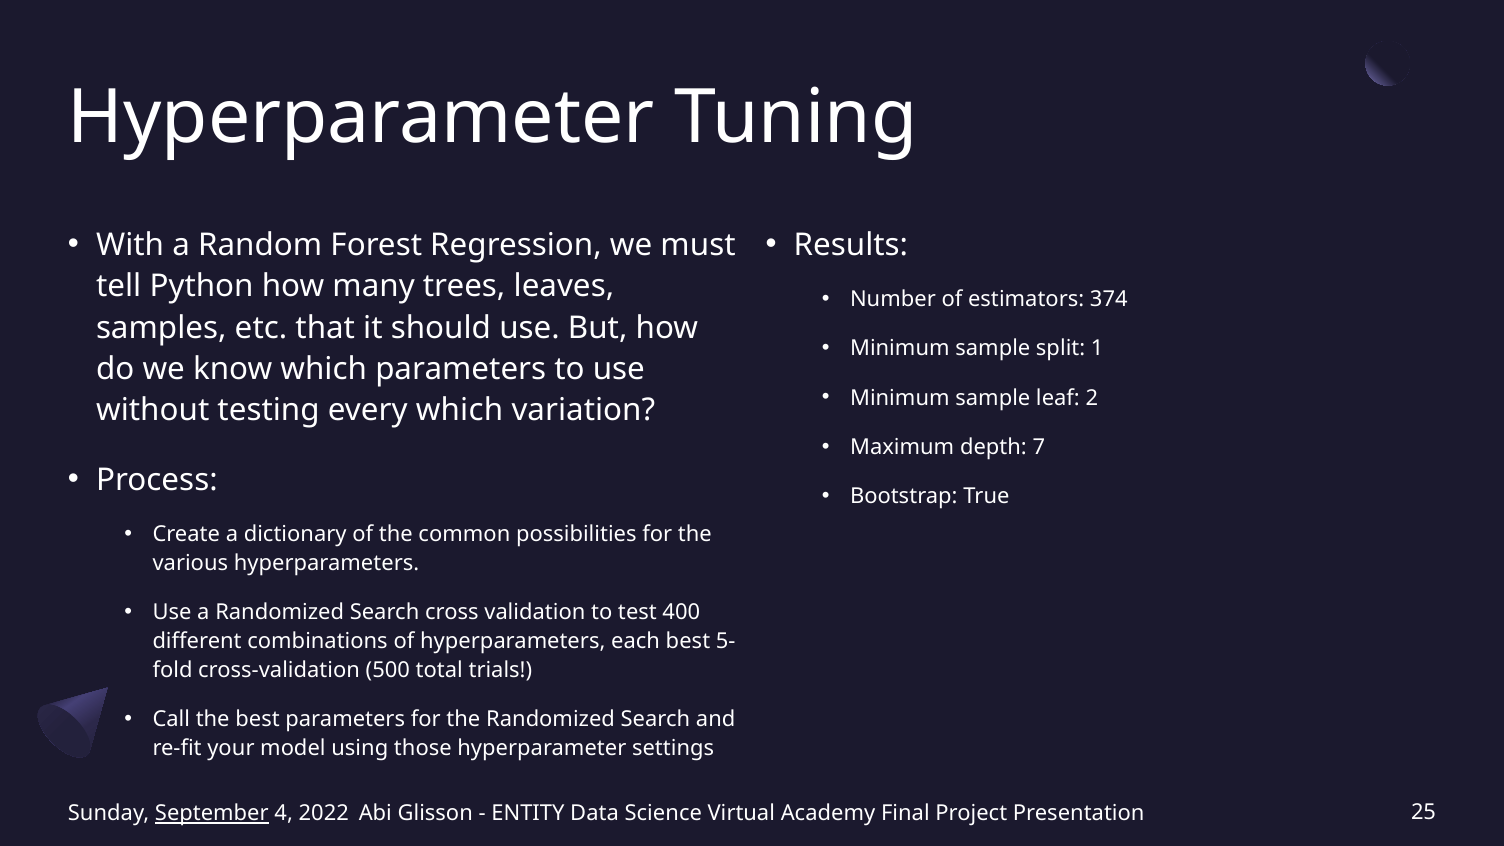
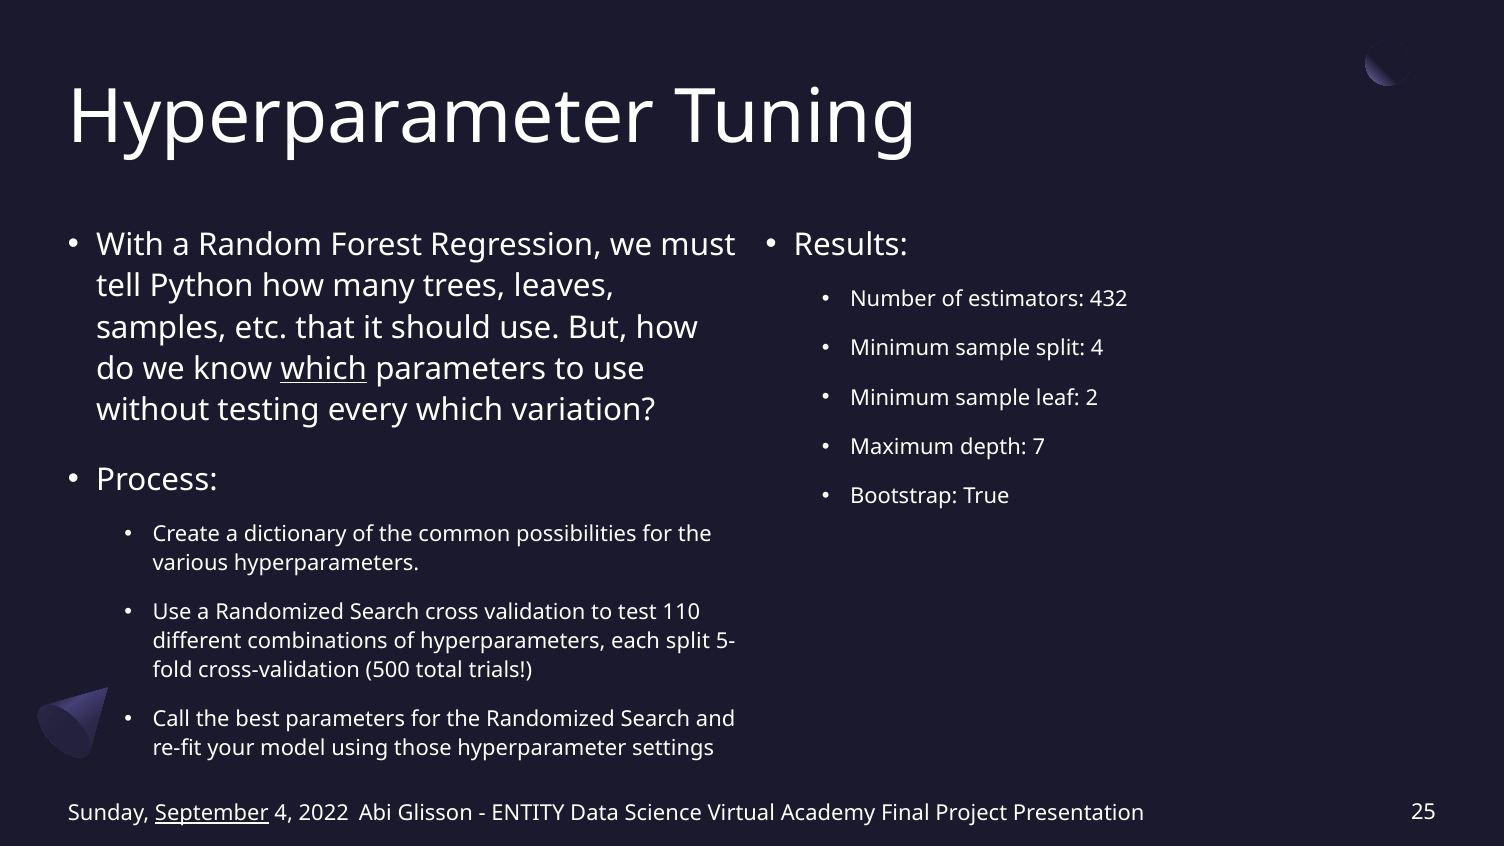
374: 374 -> 432
split 1: 1 -> 4
which at (324, 369) underline: none -> present
400: 400 -> 110
each best: best -> split
